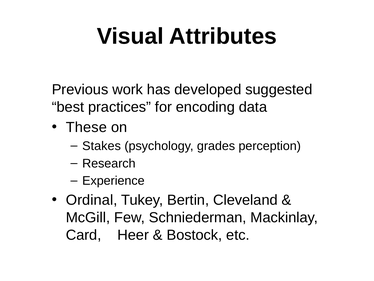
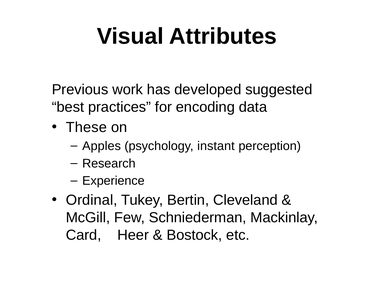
Stakes: Stakes -> Apples
grades: grades -> instant
